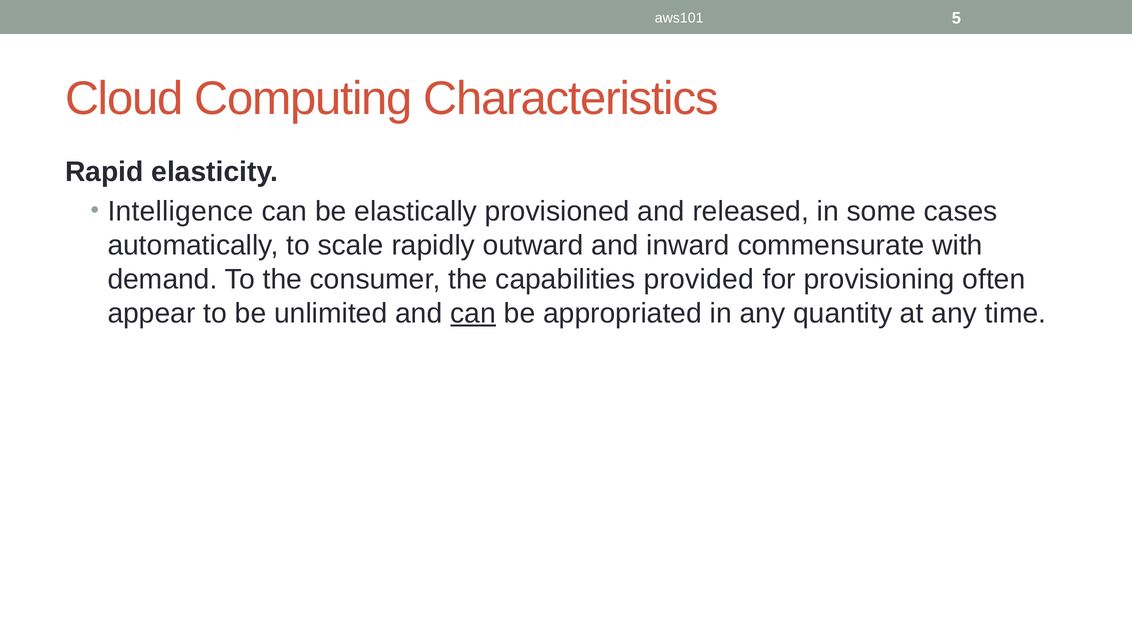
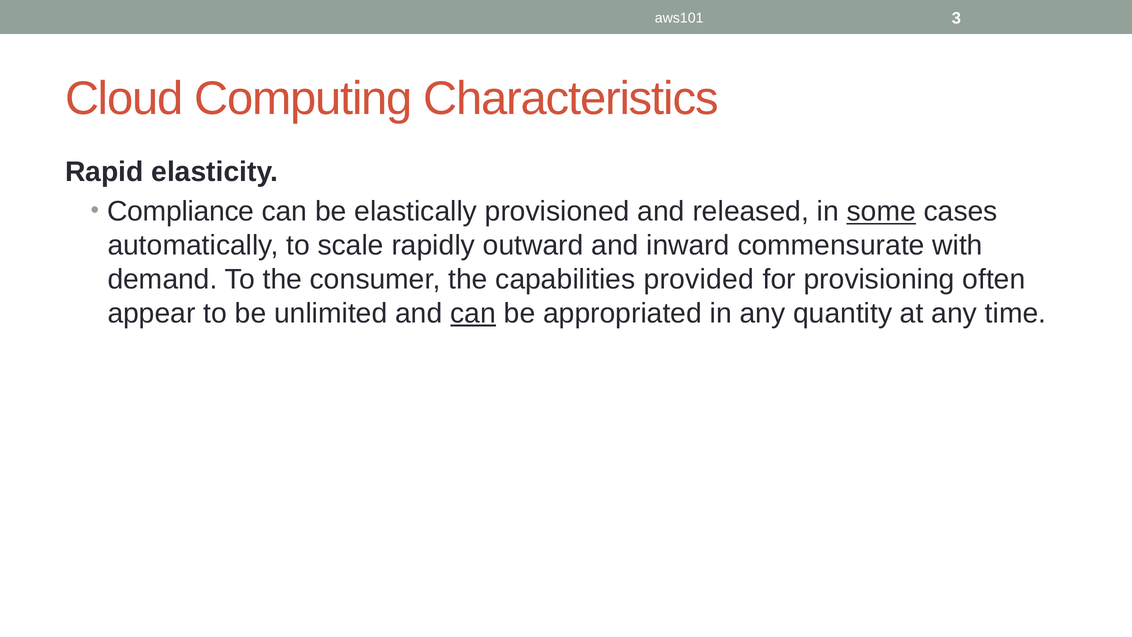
5: 5 -> 3
Intelligence: Intelligence -> Compliance
some underline: none -> present
